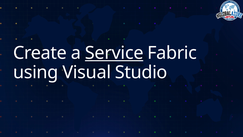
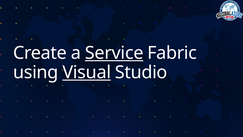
Visual underline: none -> present
